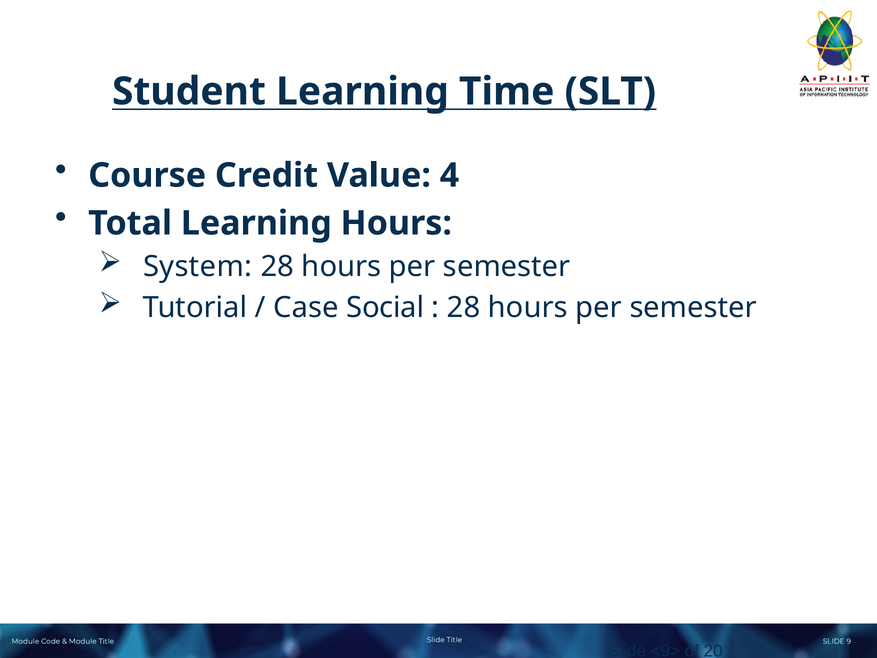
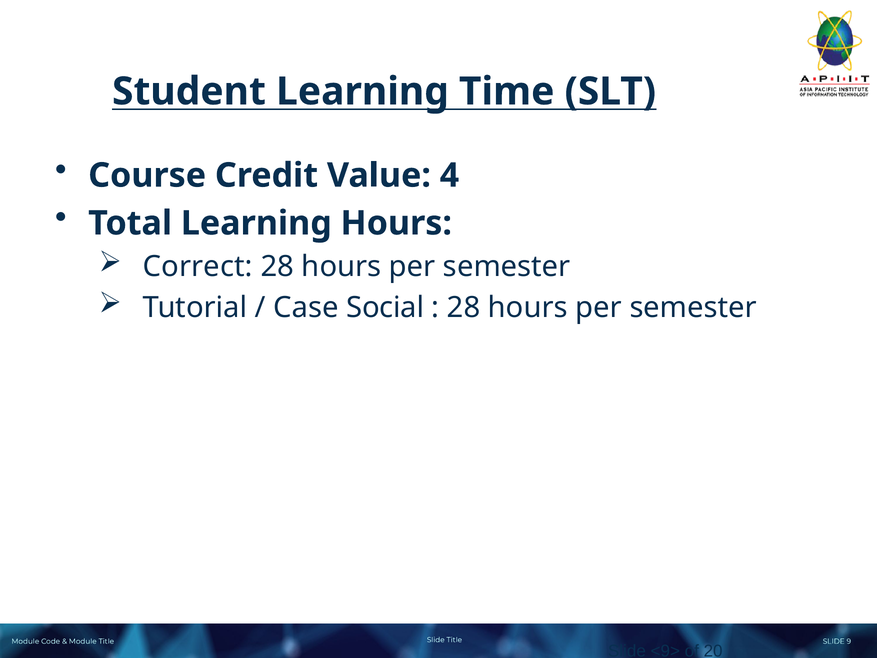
System: System -> Correct
